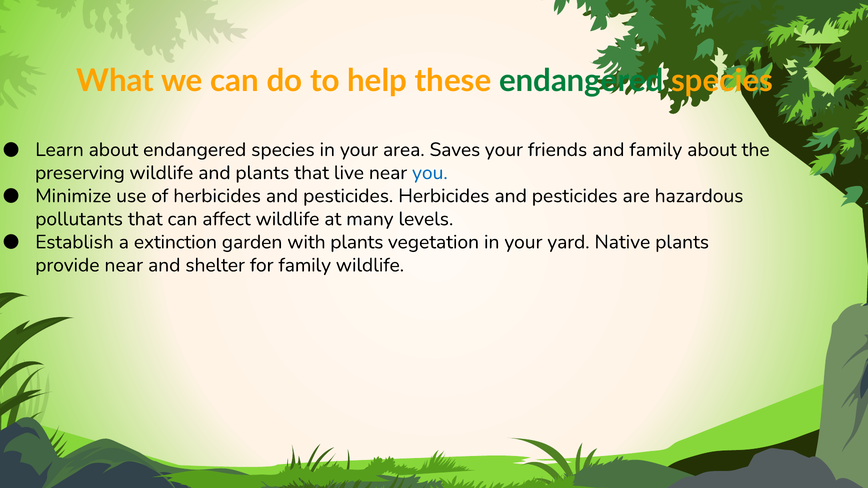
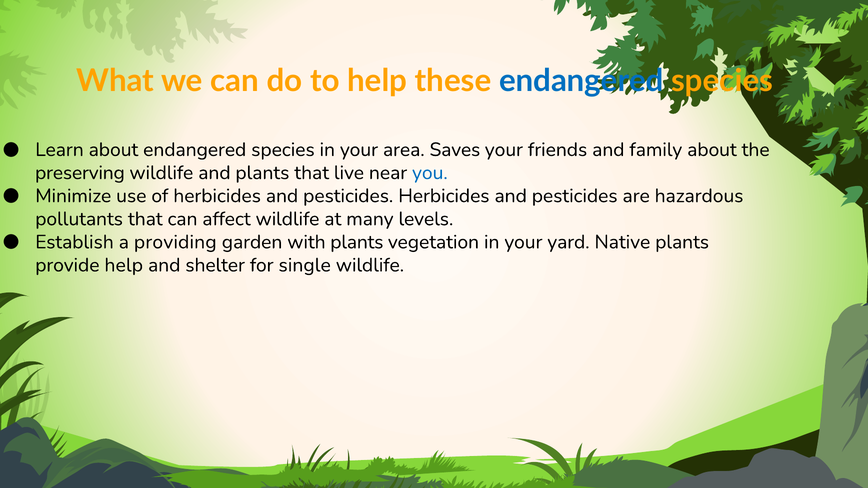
endangered at (581, 81) colour: green -> blue
extinction: extinction -> providing
provide near: near -> help
for family: family -> single
